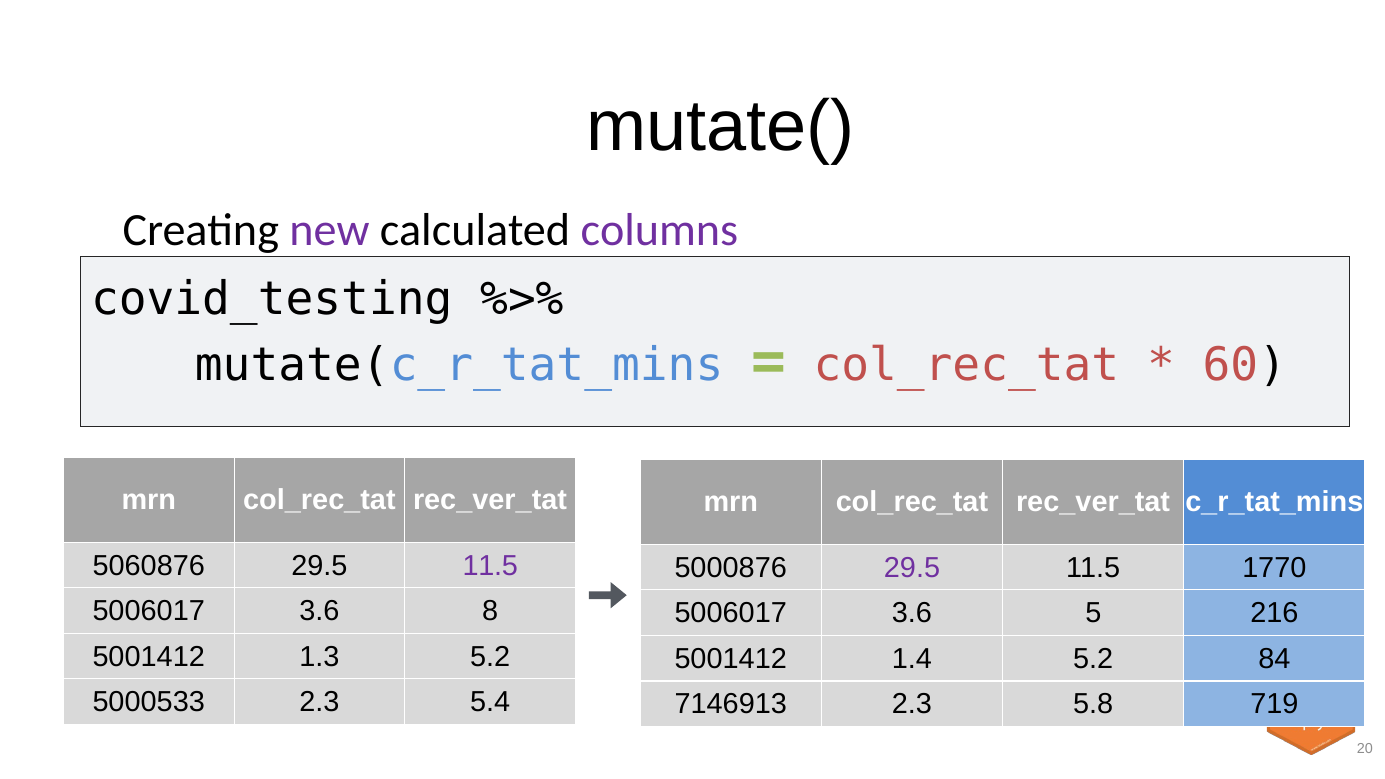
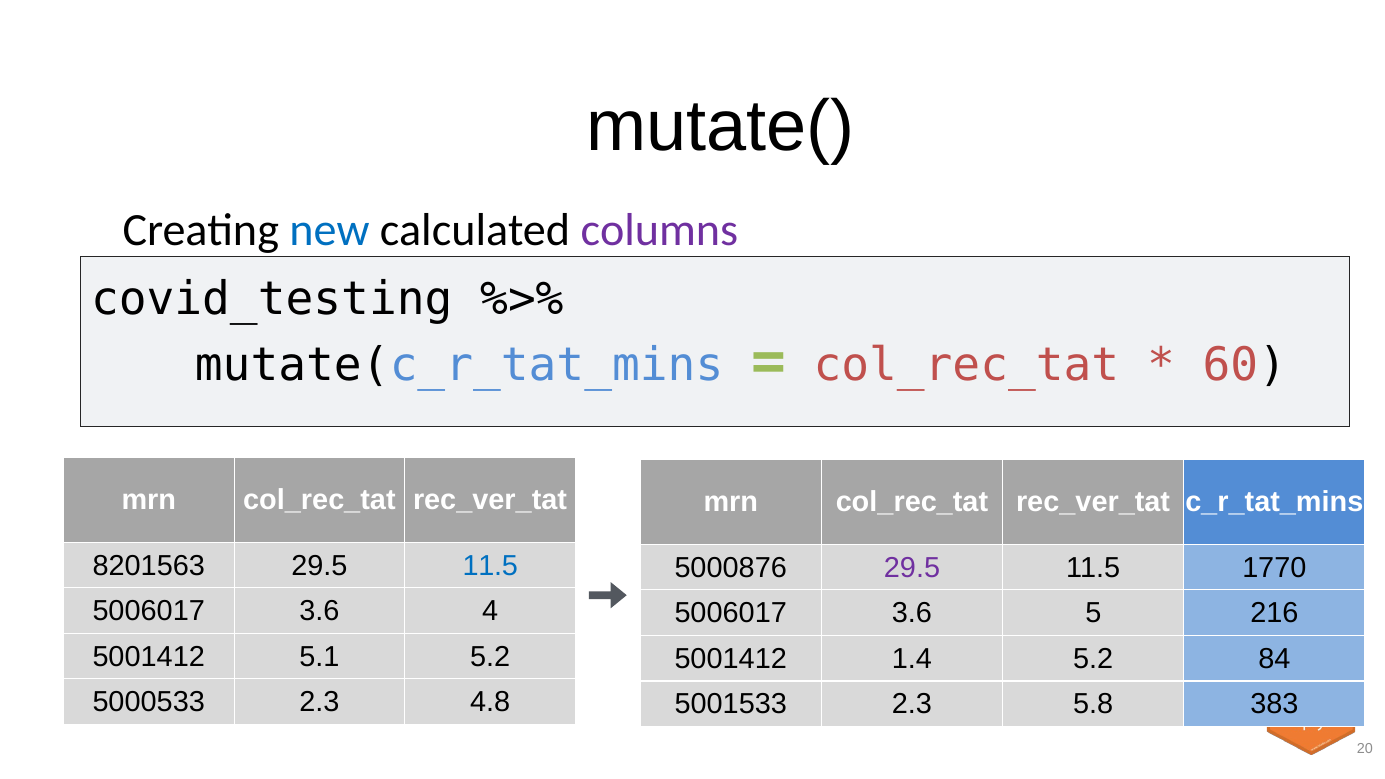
new colour: purple -> blue
5060876: 5060876 -> 8201563
11.5 at (490, 566) colour: purple -> blue
8: 8 -> 4
1.3: 1.3 -> 5.1
5.4: 5.4 -> 4.8
7146913: 7146913 -> 5001533
719: 719 -> 383
